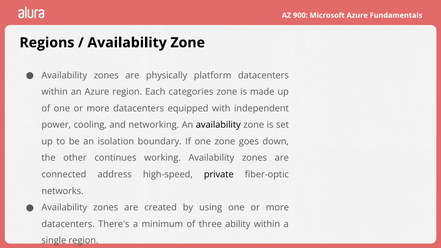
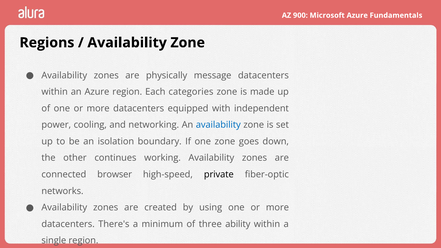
platform: platform -> message
availability at (218, 125) colour: black -> blue
address: address -> browser
